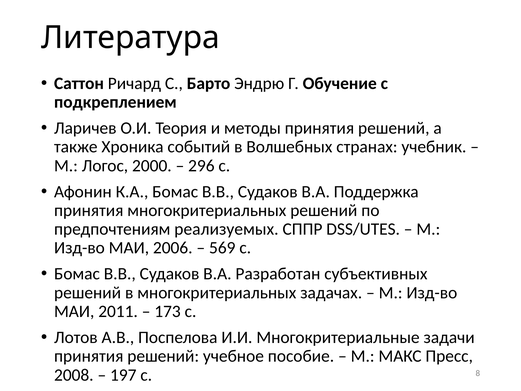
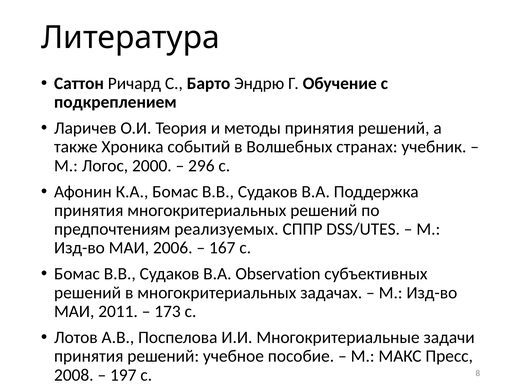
569: 569 -> 167
Разработан: Разработан -> Observation
